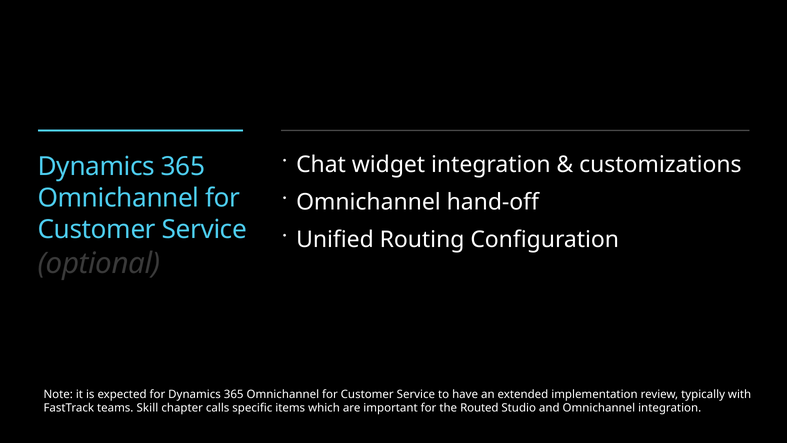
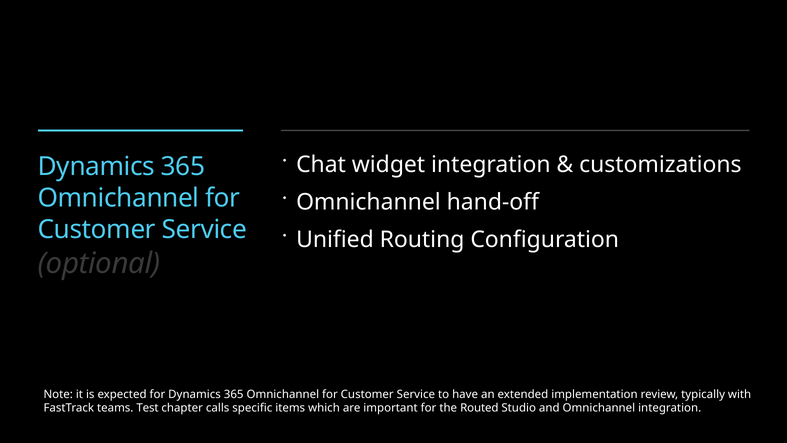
Skill: Skill -> Test
